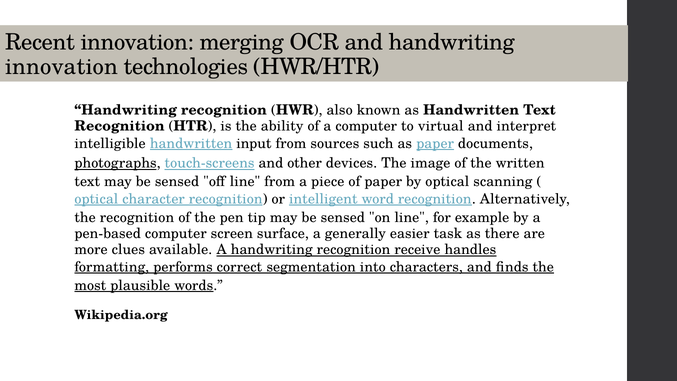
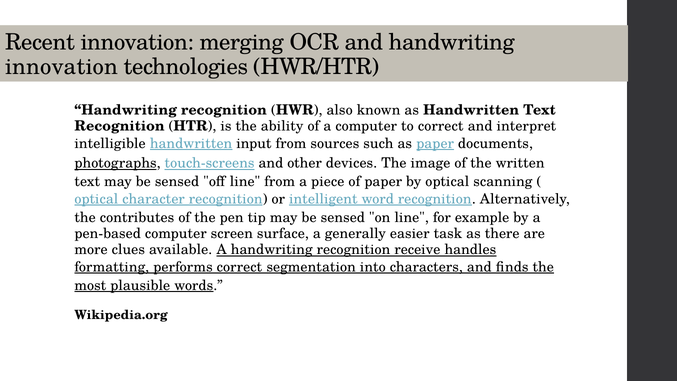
to virtual: virtual -> correct
the recognition: recognition -> contributes
